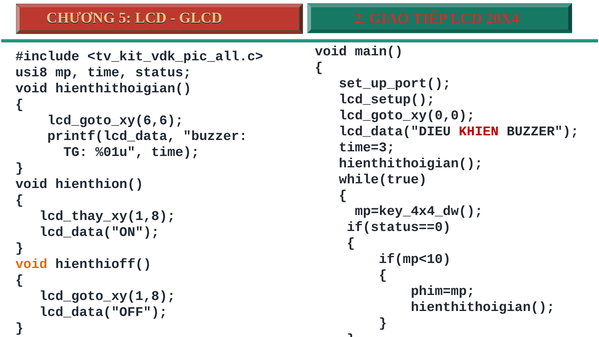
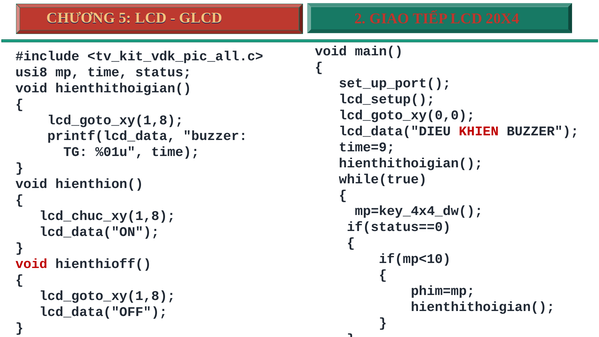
lcd_goto_xy(6,6 at (115, 120): lcd_goto_xy(6,6 -> lcd_goto_xy(1,8
time=3: time=3 -> time=9
lcd_thay_xy(1,8: lcd_thay_xy(1,8 -> lcd_chuc_xy(1,8
void at (31, 264) colour: orange -> red
